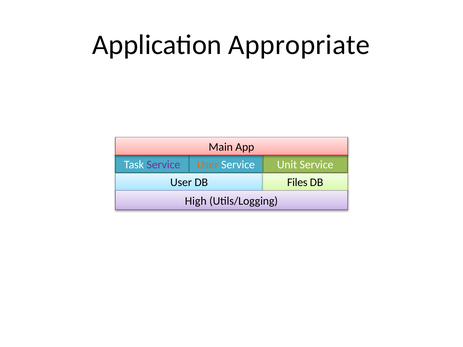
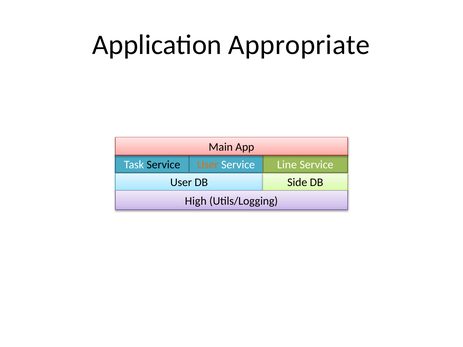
Service at (163, 165) colour: purple -> black
Unit: Unit -> Line
Files: Files -> Side
